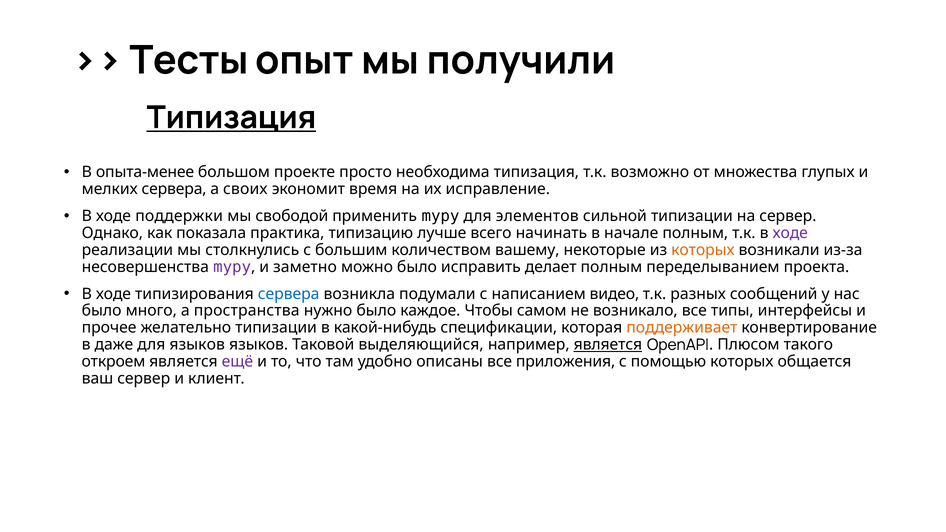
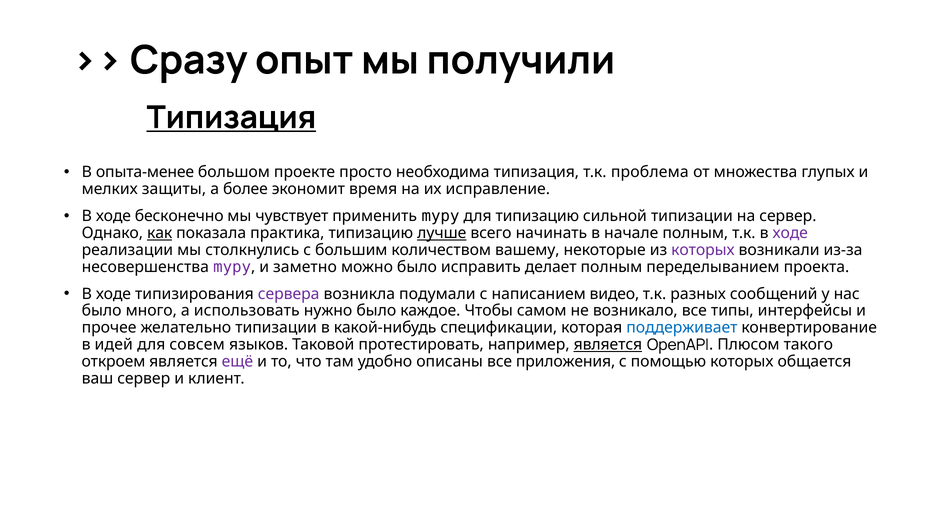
Тесты: Тесты -> Сразу
возможно: возможно -> проблема
мелких сервера: сервера -> защиты
своих: своих -> более
поддержки: поддержки -> бесконечно
свободой: свободой -> чувствует
для элементов: элементов -> типизацию
как underline: none -> present
лучше underline: none -> present
которых at (703, 250) colour: orange -> purple
сервера at (289, 294) colour: blue -> purple
пространства: пространства -> использовать
поддерживает colour: orange -> blue
даже: даже -> идей
для языков: языков -> совсем
выделяющийся: выделяющийся -> протестировать
